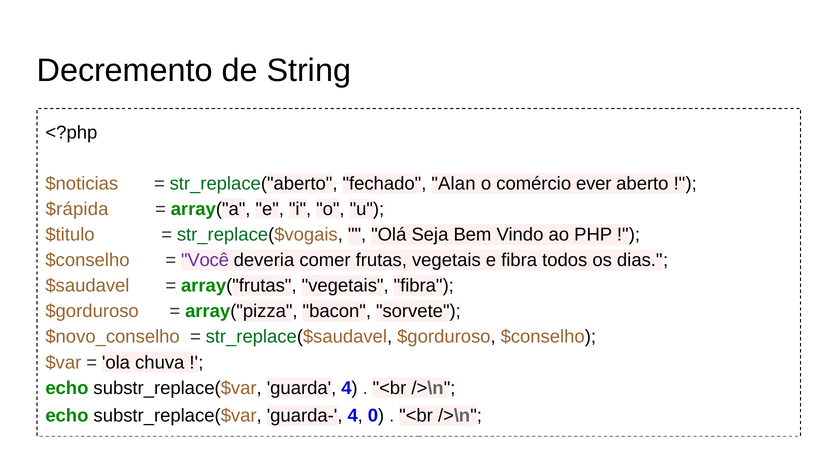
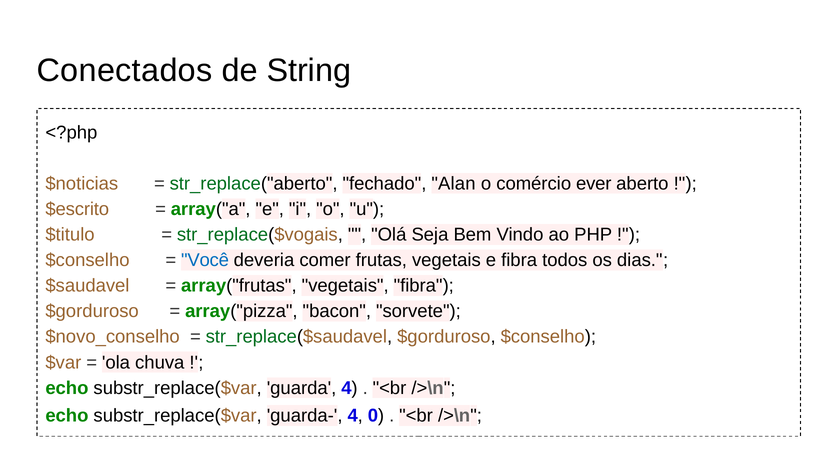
Decremento: Decremento -> Conectados
$rápida: $rápida -> $escrito
Você colour: purple -> blue
